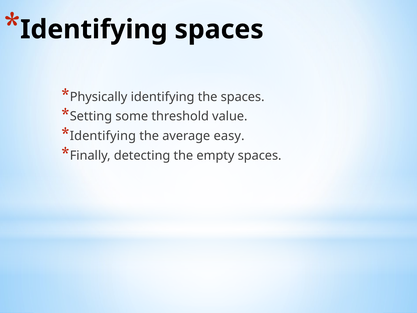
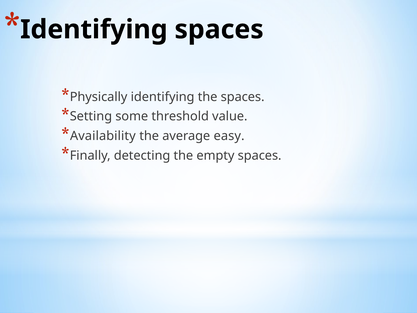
Identifying at (103, 136): Identifying -> Availability
